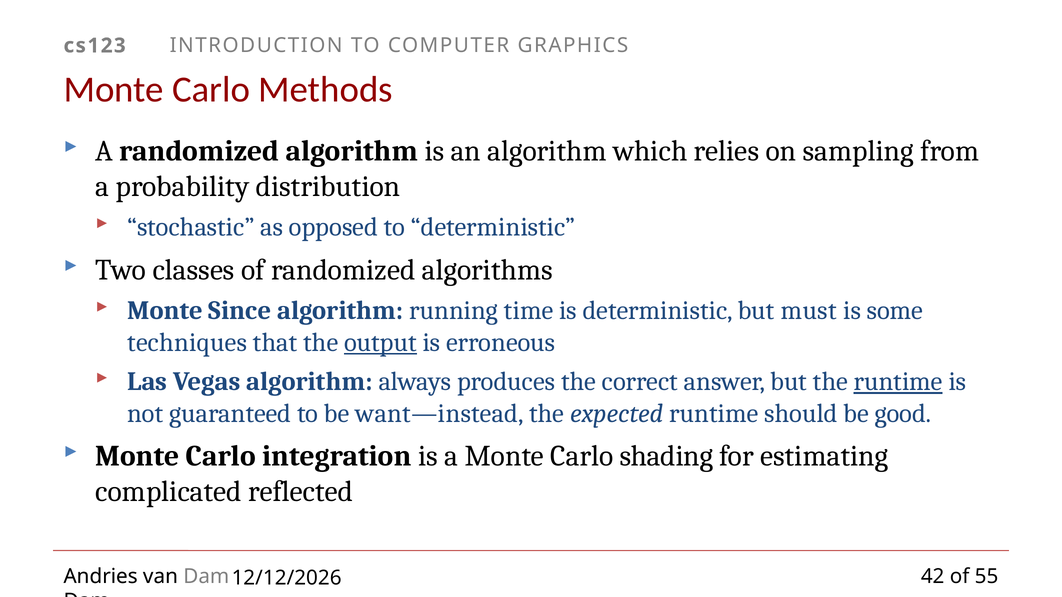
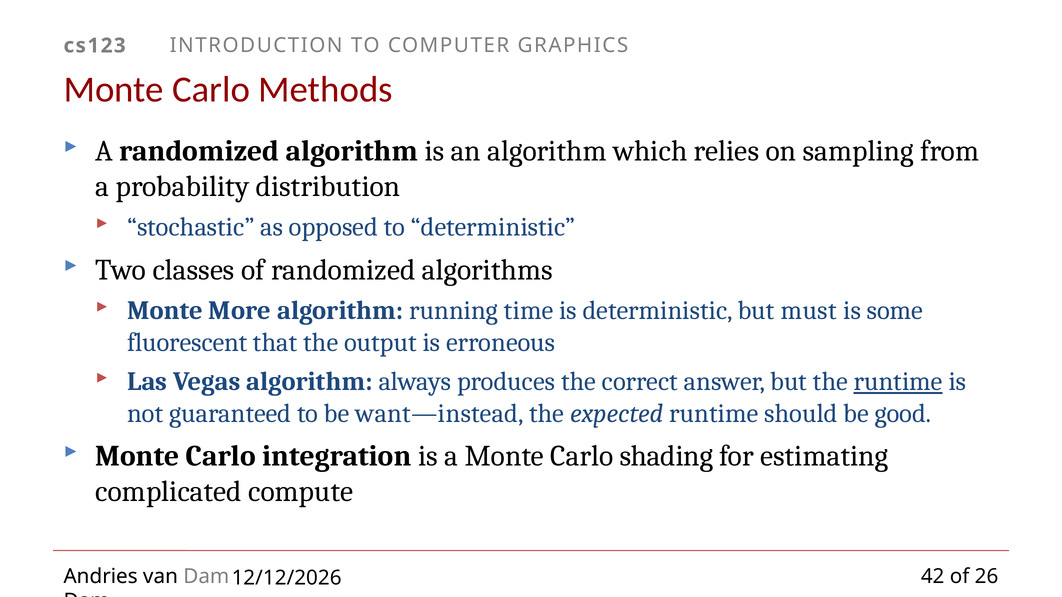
Since: Since -> More
techniques: techniques -> fluorescent
output underline: present -> none
reflected: reflected -> compute
55: 55 -> 26
